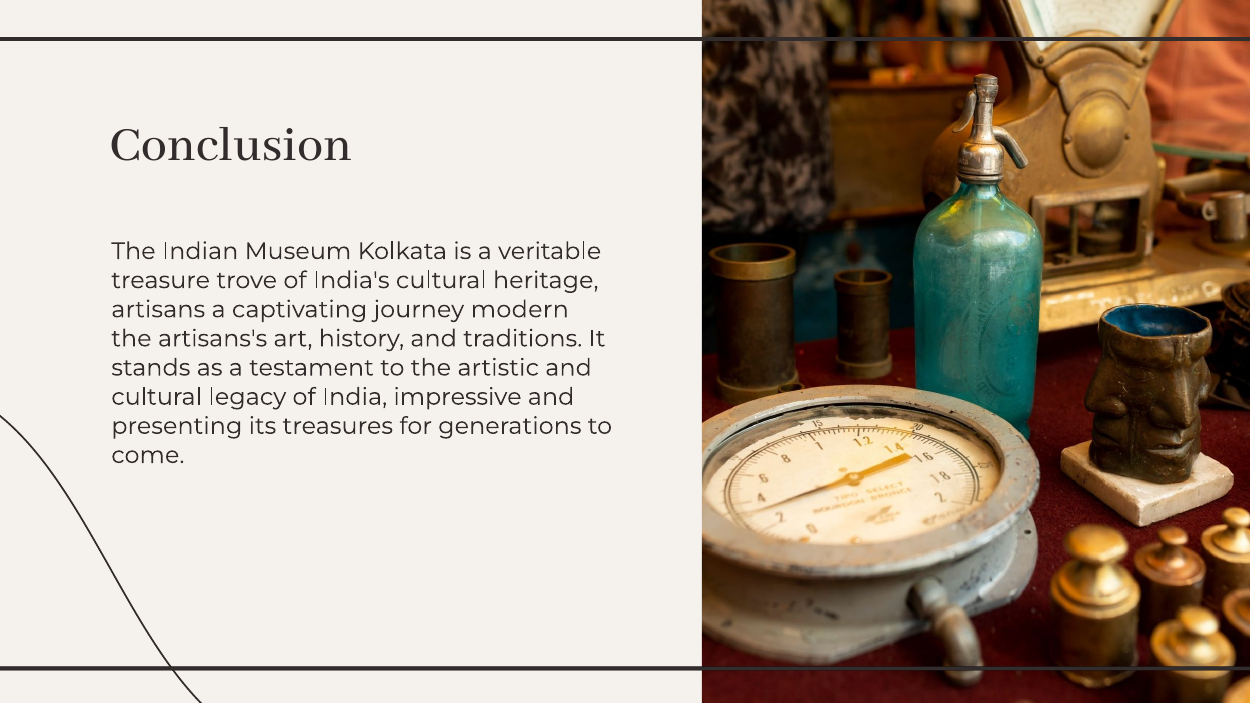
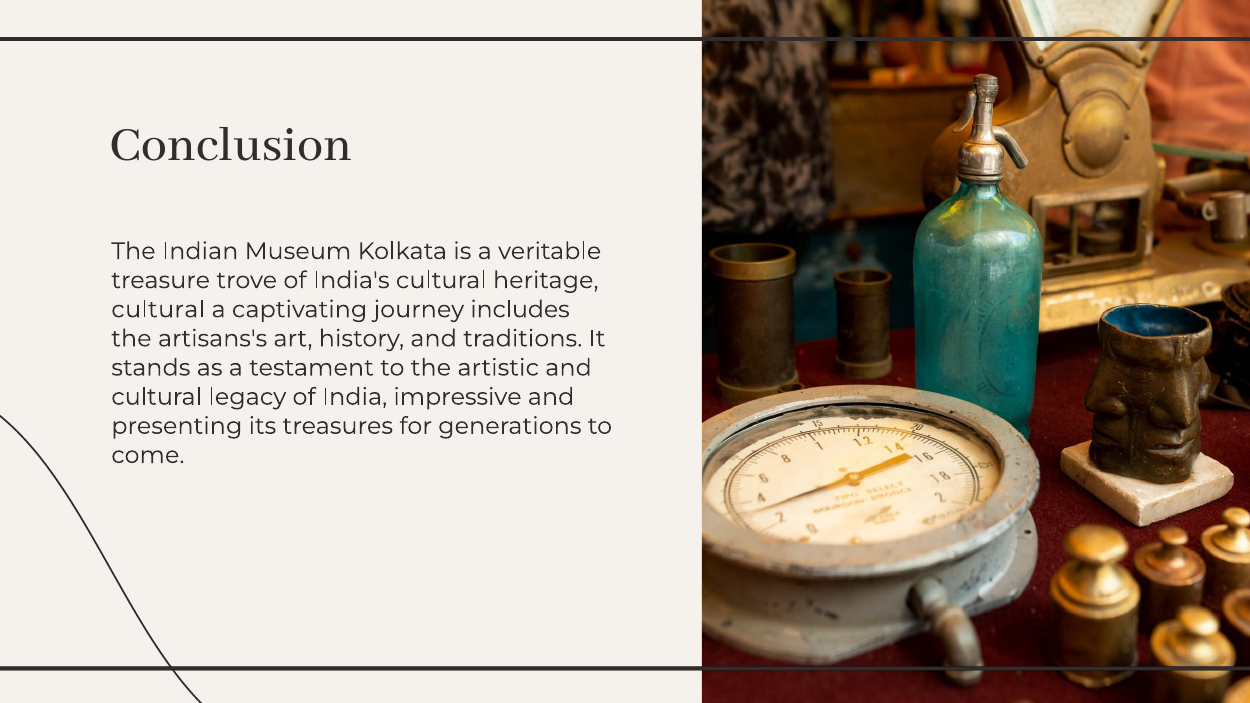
artisans at (158, 310): artisans -> cultural
modern: modern -> includes
